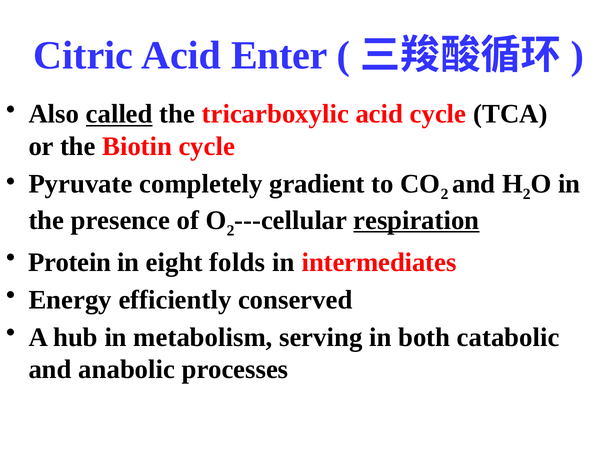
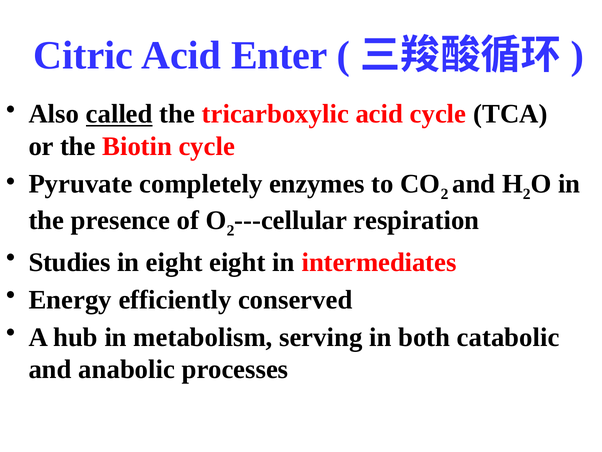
gradient: gradient -> enzymes
respiration underline: present -> none
Protein: Protein -> Studies
eight folds: folds -> eight
